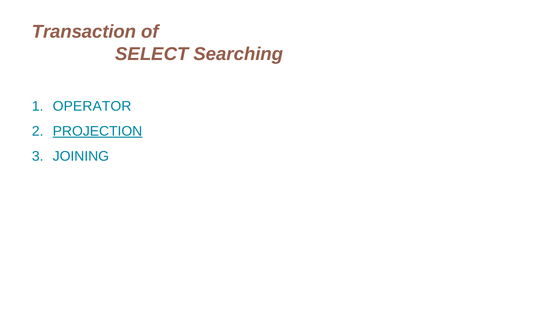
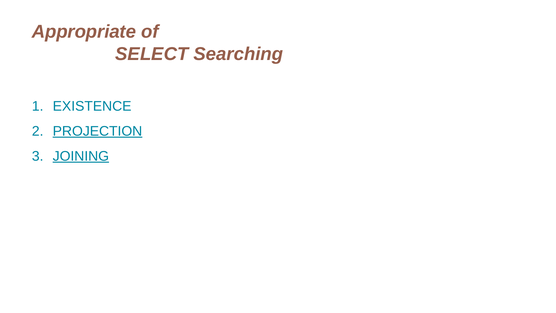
Transaction: Transaction -> Appropriate
OPERATOR: OPERATOR -> EXISTENCE
JOINING underline: none -> present
